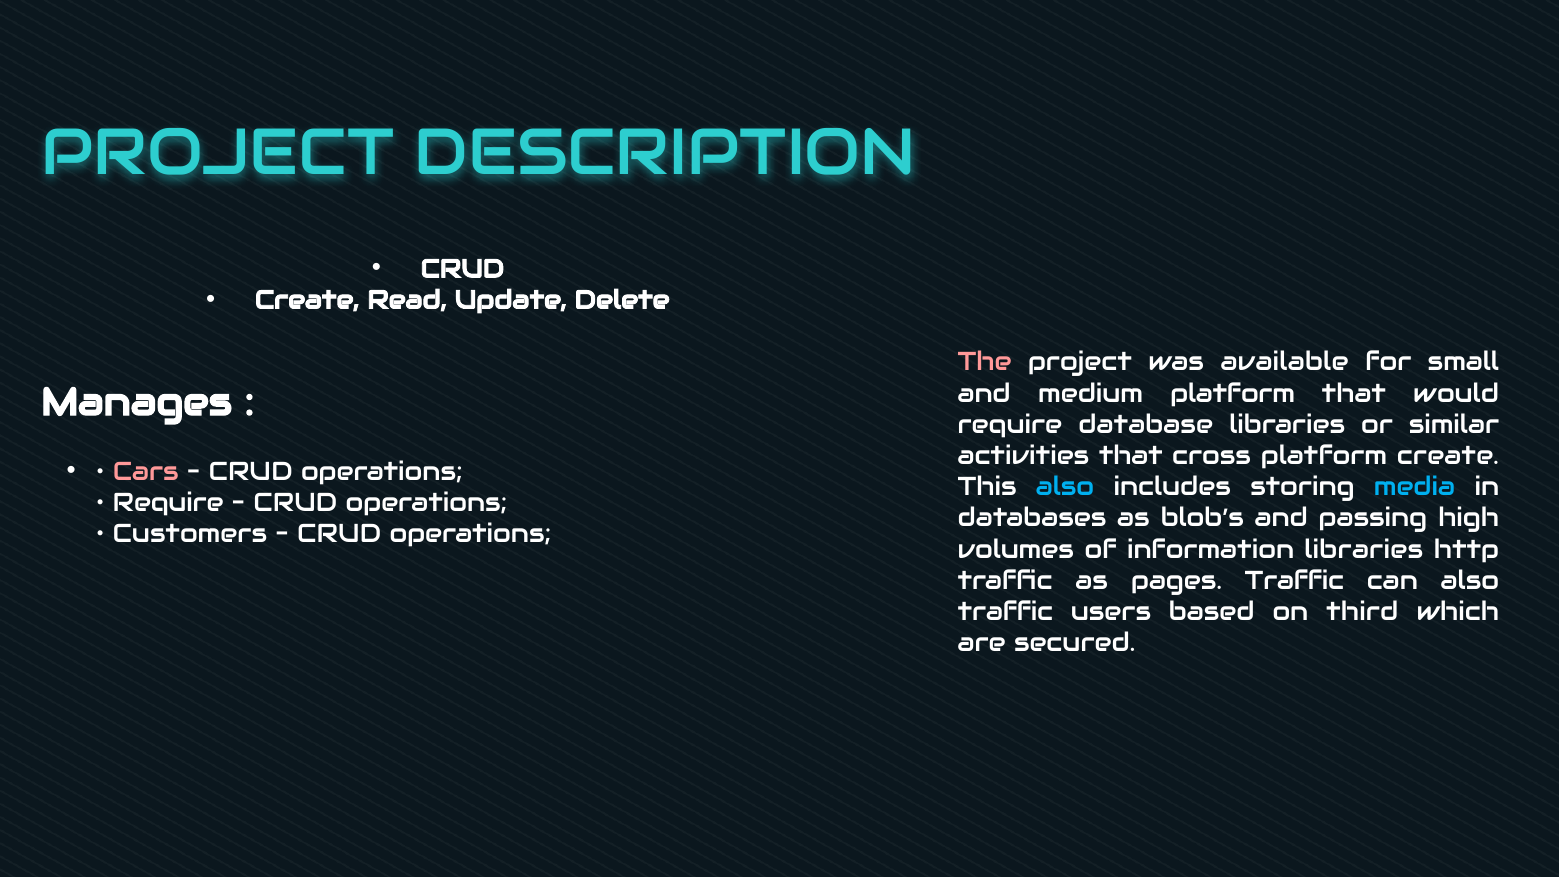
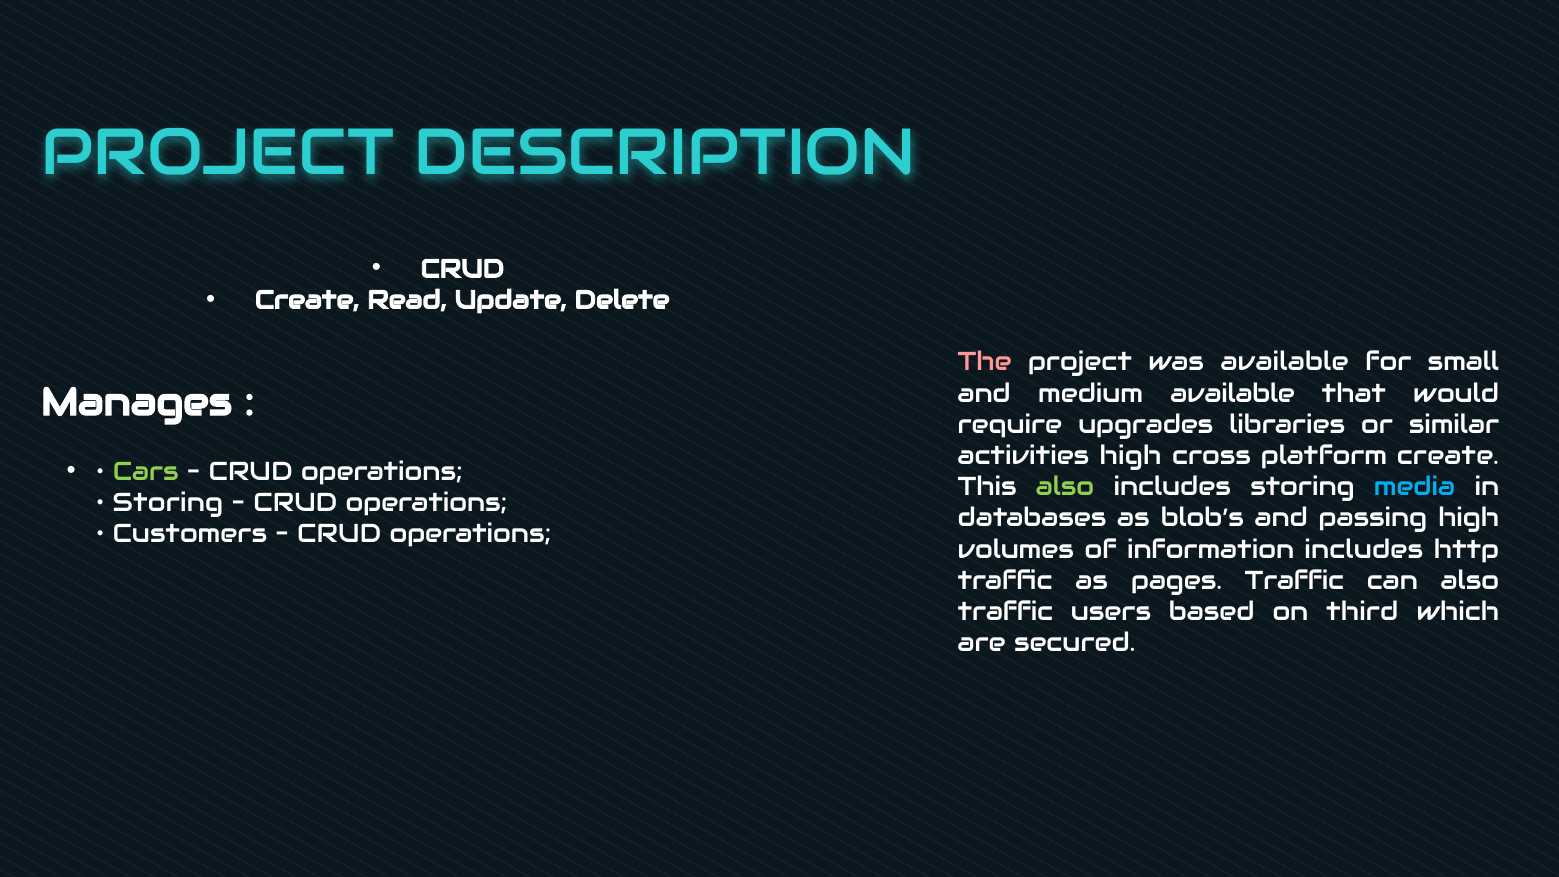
medium platform: platform -> available
database: database -> upgrades
activities that: that -> high
Cars colour: pink -> light green
also at (1065, 487) colour: light blue -> light green
Require at (168, 503): Require -> Storing
information libraries: libraries -> includes
